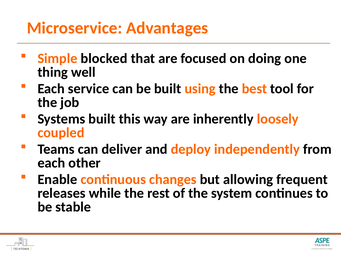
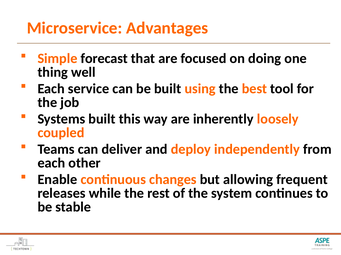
blocked: blocked -> forecast
